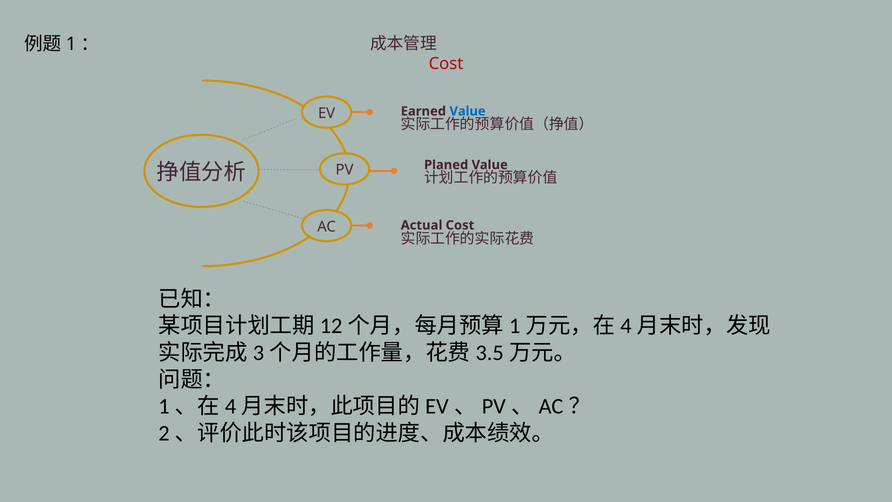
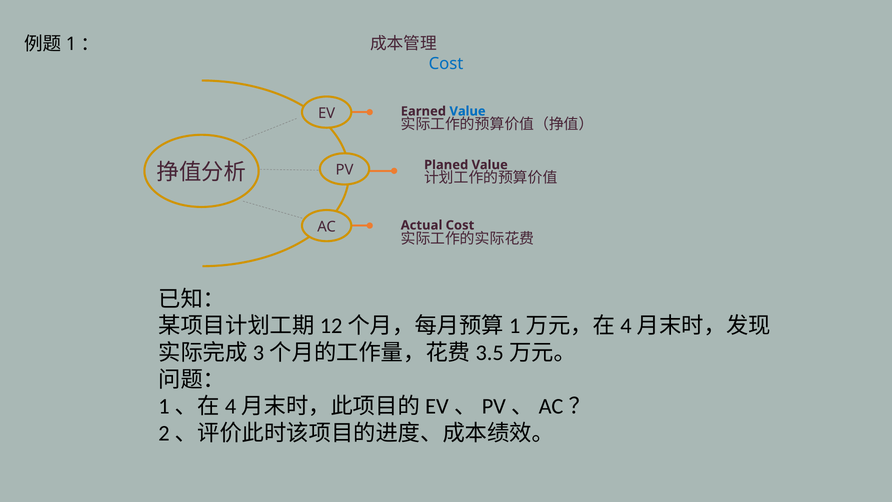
Cost at (446, 64) colour: red -> blue
